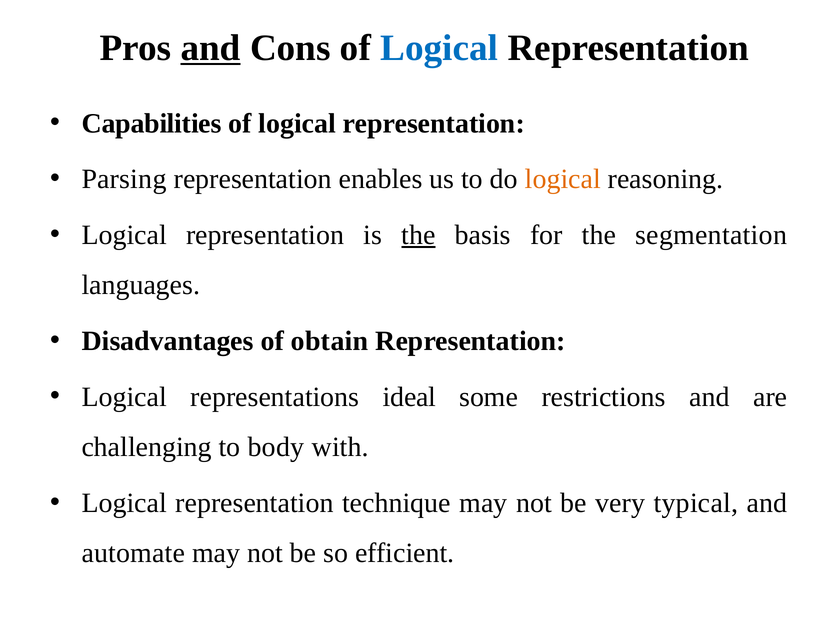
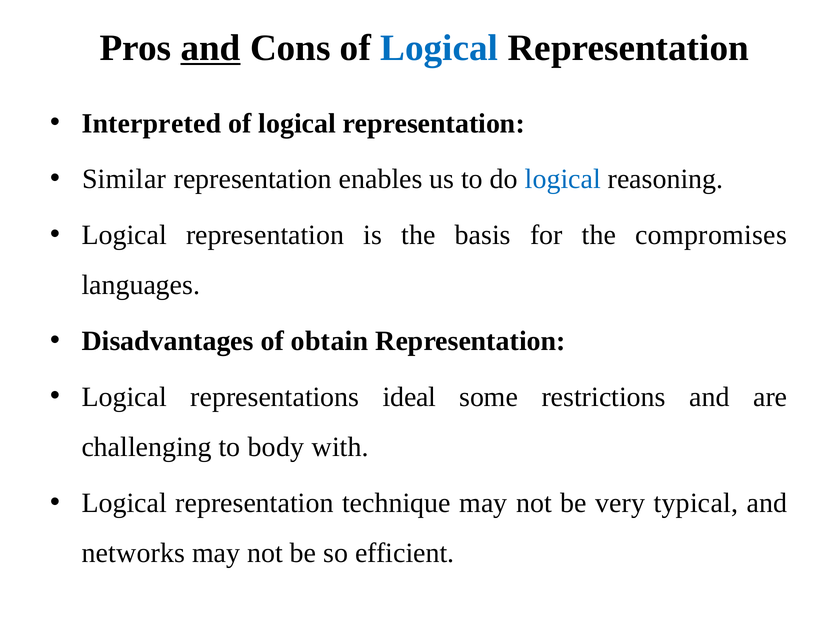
Capabilities: Capabilities -> Interpreted
Parsing: Parsing -> Similar
logical at (563, 179) colour: orange -> blue
the at (418, 235) underline: present -> none
segmentation: segmentation -> compromises
automate: automate -> networks
